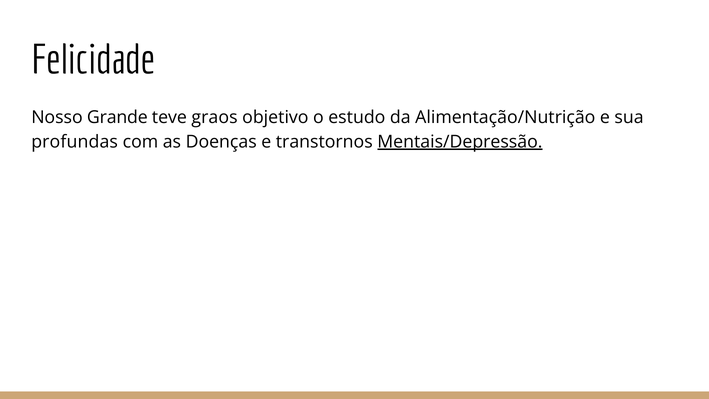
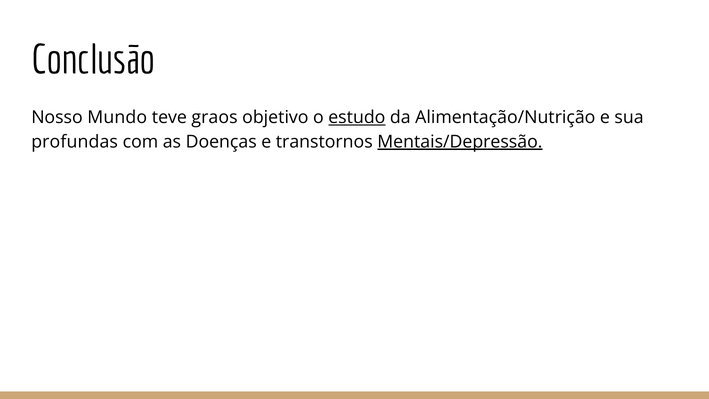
Felicidade: Felicidade -> Conclusão
Grande: Grande -> Mundo
estudo underline: none -> present
